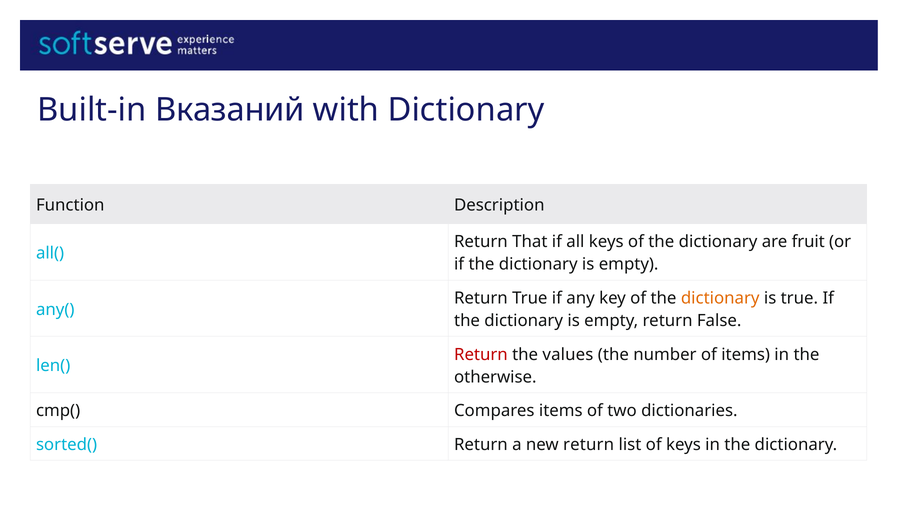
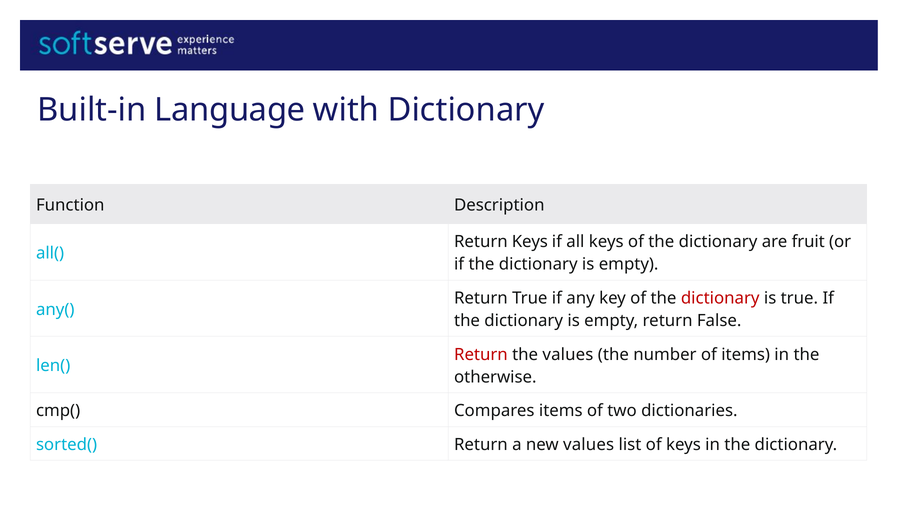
Вказаний: Вказаний -> Language
Return That: That -> Keys
dictionary at (720, 298) colour: orange -> red
new return: return -> values
